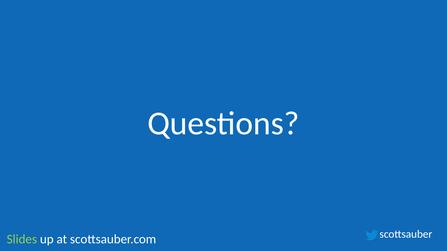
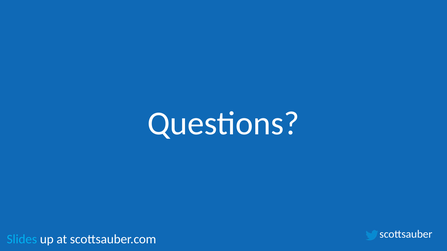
Slides colour: light green -> light blue
